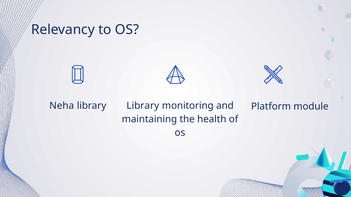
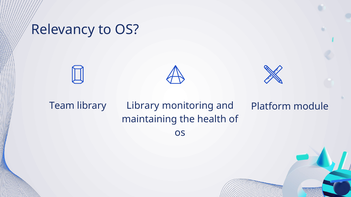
Neha: Neha -> Team
